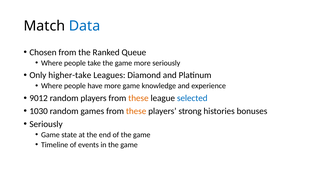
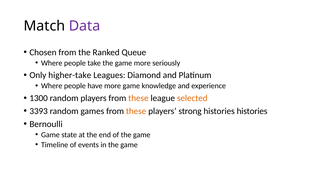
Data colour: blue -> purple
9012: 9012 -> 1300
selected colour: blue -> orange
1030: 1030 -> 3393
histories bonuses: bonuses -> histories
Seriously at (46, 124): Seriously -> Bernoulli
